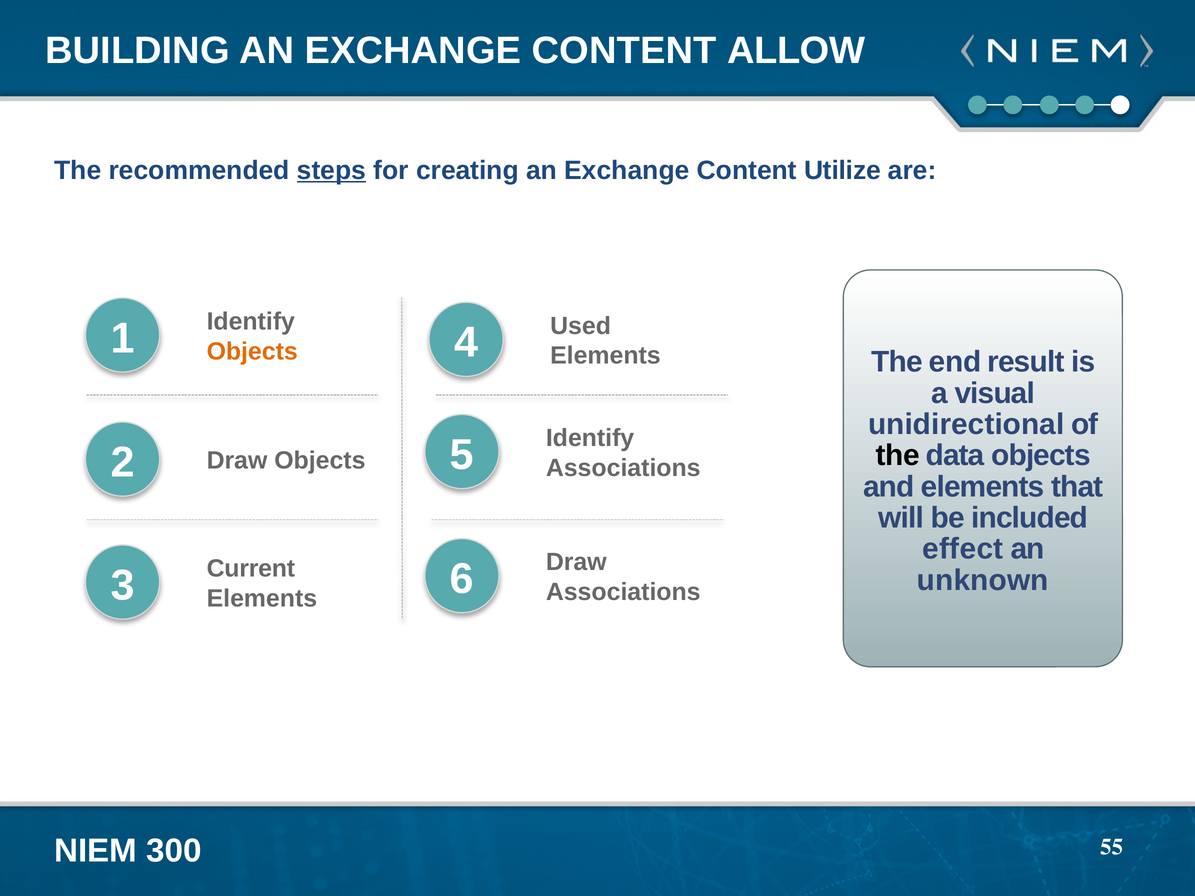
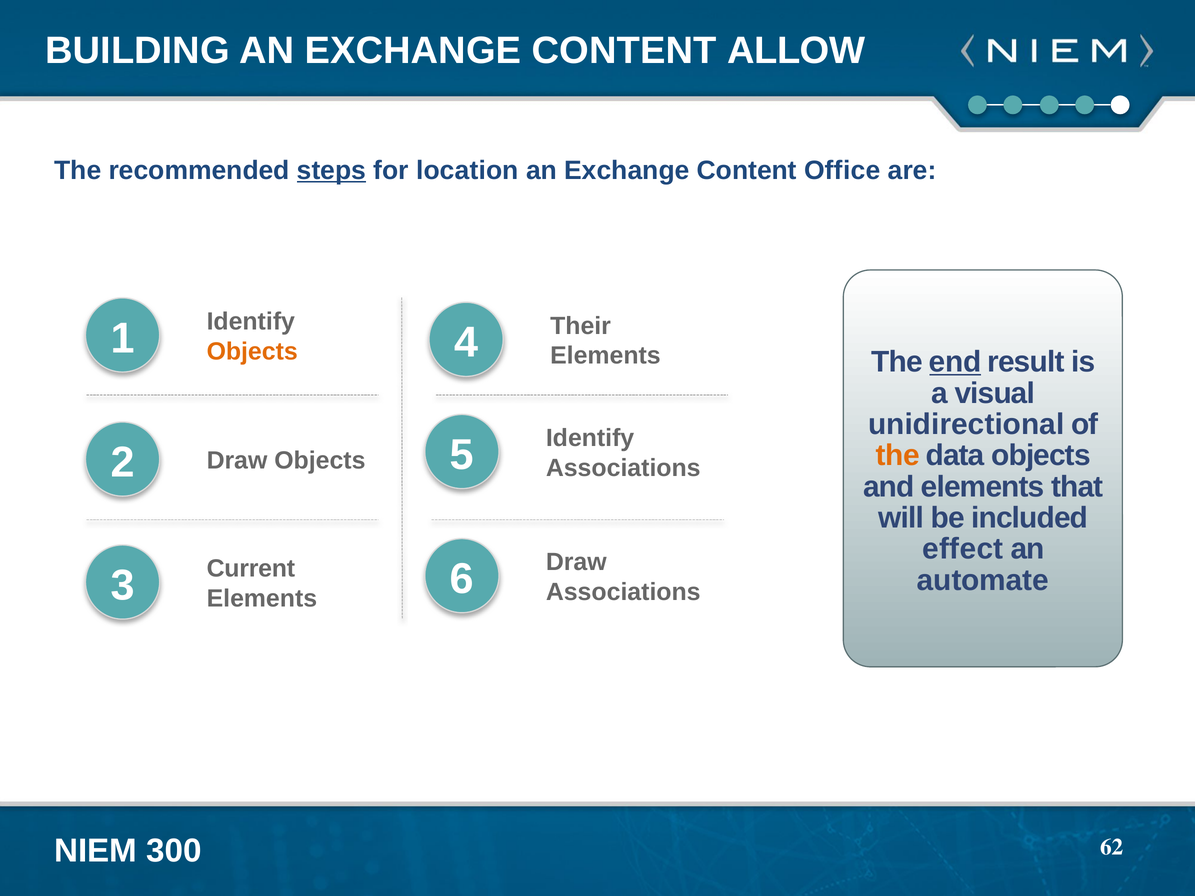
creating: creating -> location
Utilize: Utilize -> Office
Used: Used -> Their
end underline: none -> present
the at (898, 456) colour: black -> orange
unknown: unknown -> automate
55: 55 -> 62
